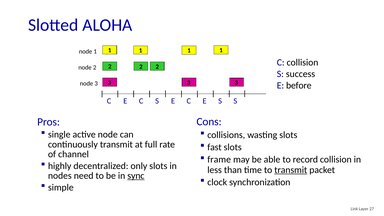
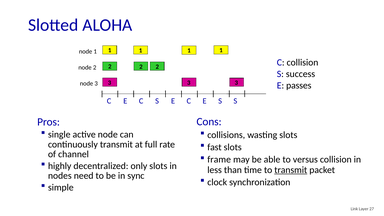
before: before -> passes
record: record -> versus
sync underline: present -> none
